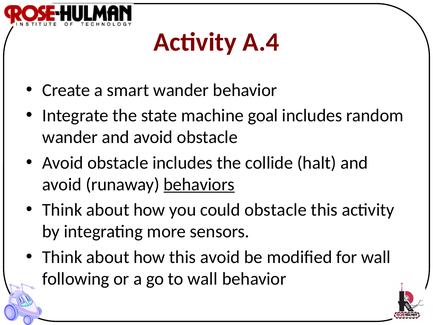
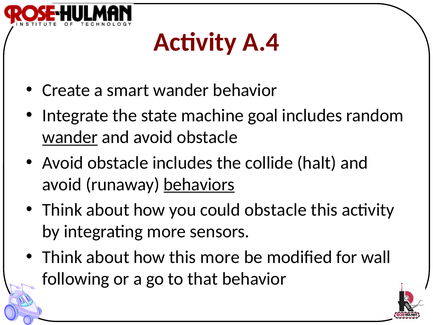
wander at (70, 137) underline: none -> present
this avoid: avoid -> more
to wall: wall -> that
